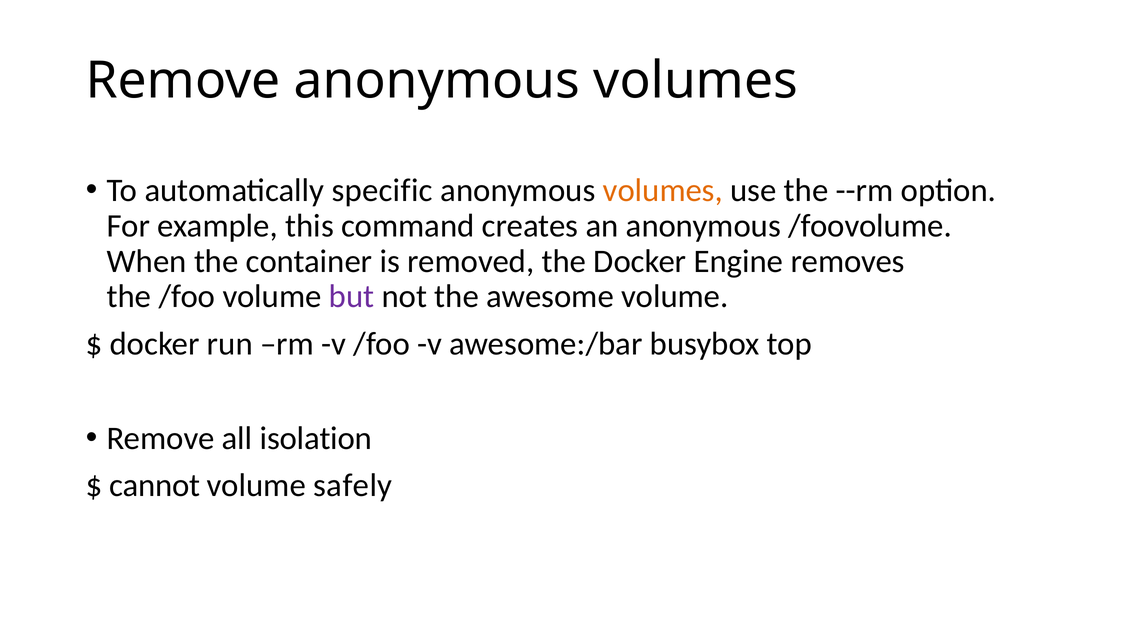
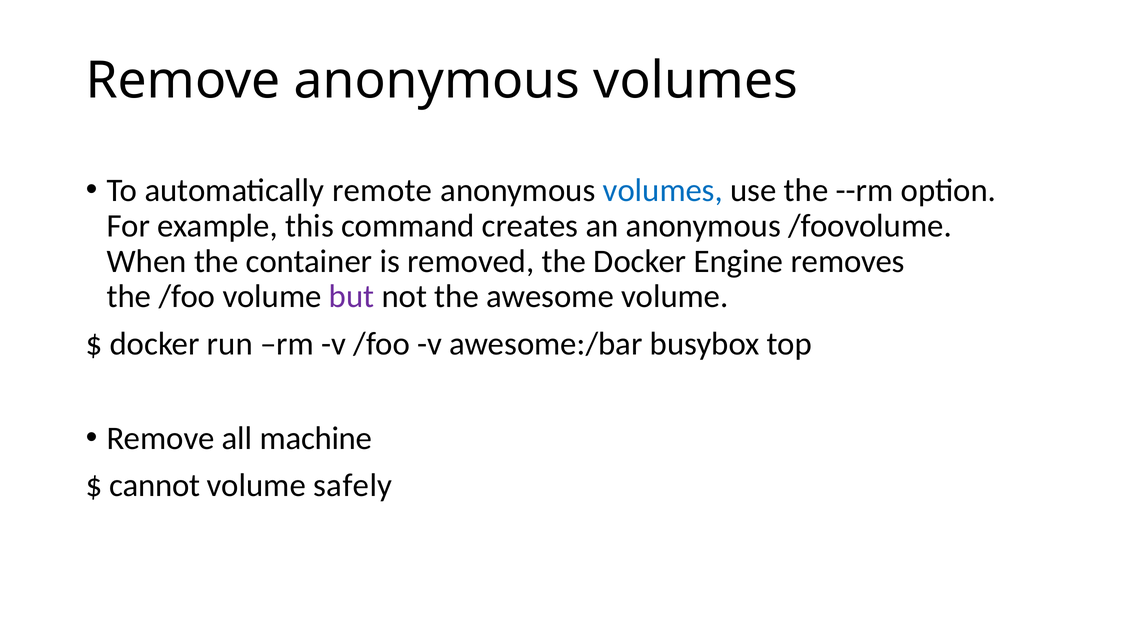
specific: specific -> remote
volumes at (663, 190) colour: orange -> blue
isolation: isolation -> machine
